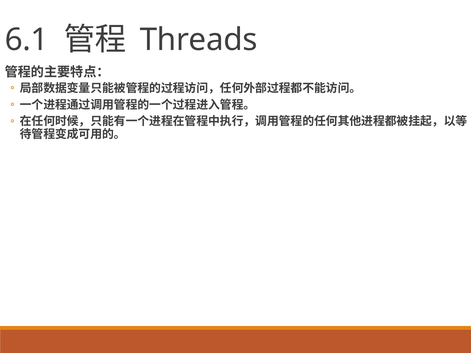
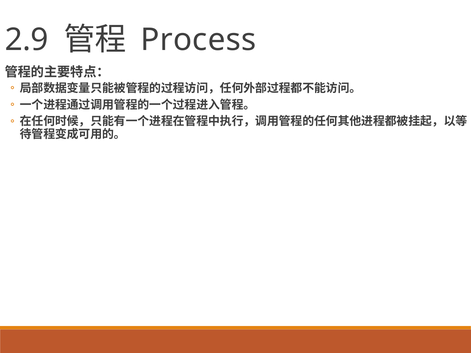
6.1: 6.1 -> 2.9
Threads: Threads -> Process
